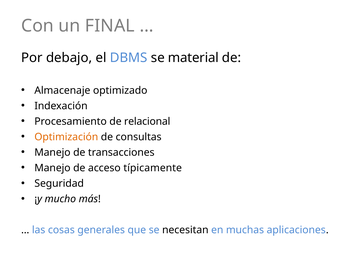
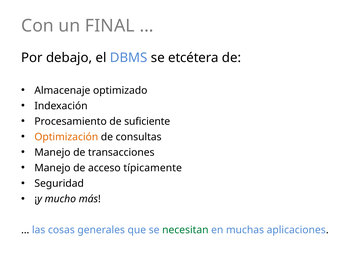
material: material -> etcétera
relacional: relacional -> suficiente
necesitan colour: black -> green
